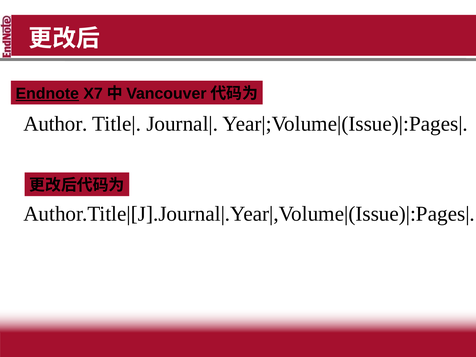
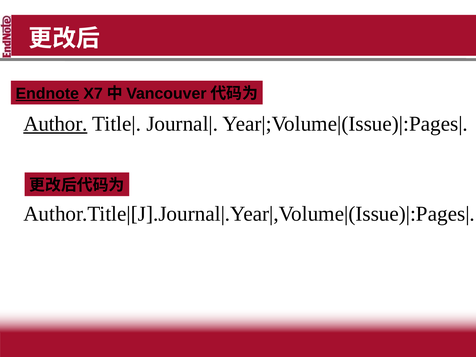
Author underline: none -> present
